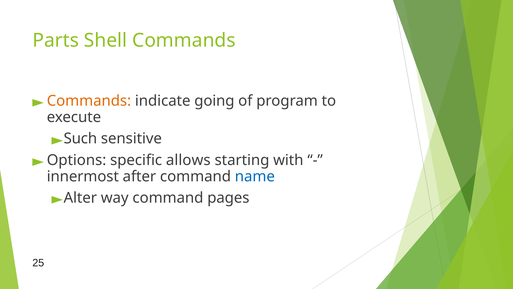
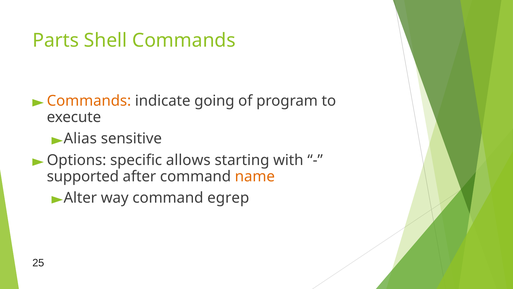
Such: Such -> Alias
innermost: innermost -> supported
name colour: blue -> orange
pages: pages -> egrep
